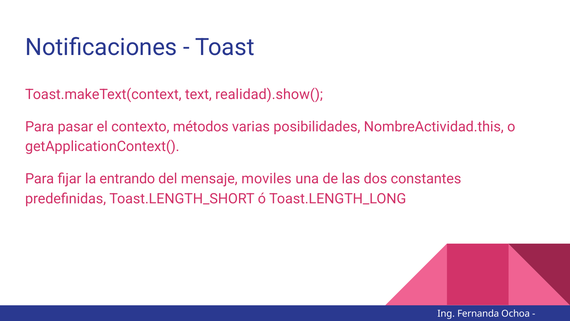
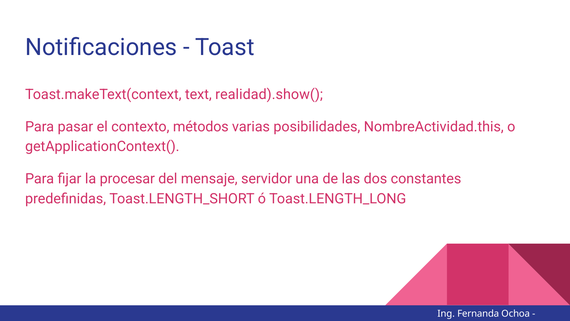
entrando: entrando -> procesar
moviles: moviles -> servidor
